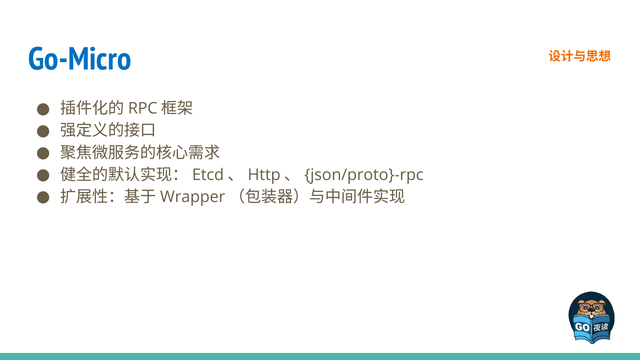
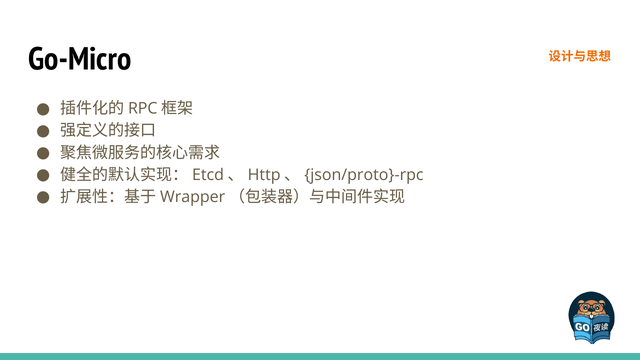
Go-Micro colour: blue -> black
